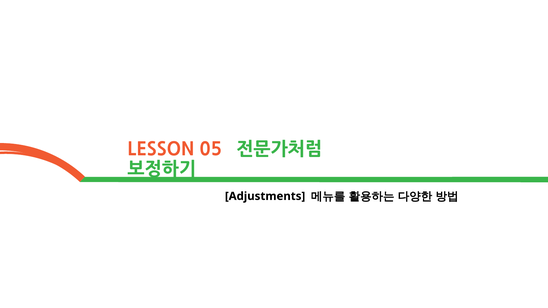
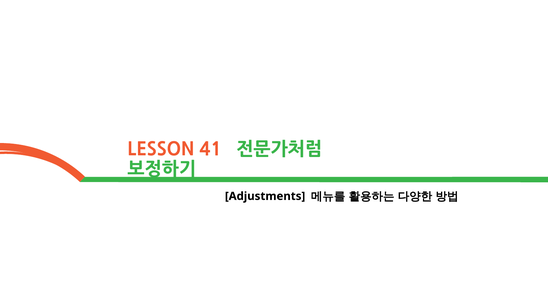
05: 05 -> 41
